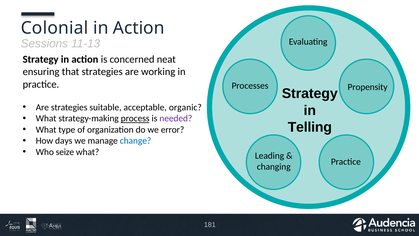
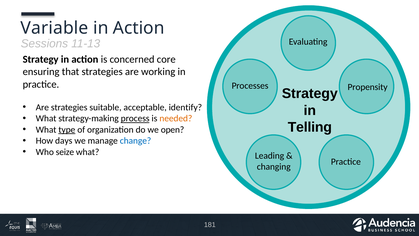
Colonial: Colonial -> Variable
neat: neat -> core
organic: organic -> identify
needed colour: purple -> orange
type underline: none -> present
error: error -> open
